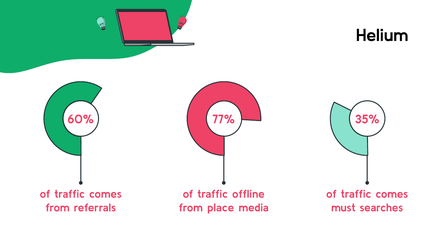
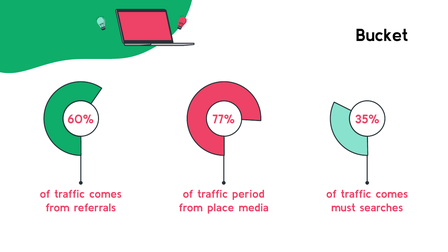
Helium: Helium -> Bucket
offline: offline -> period
